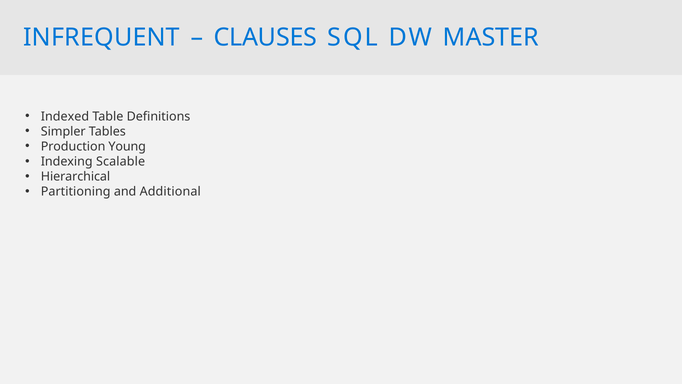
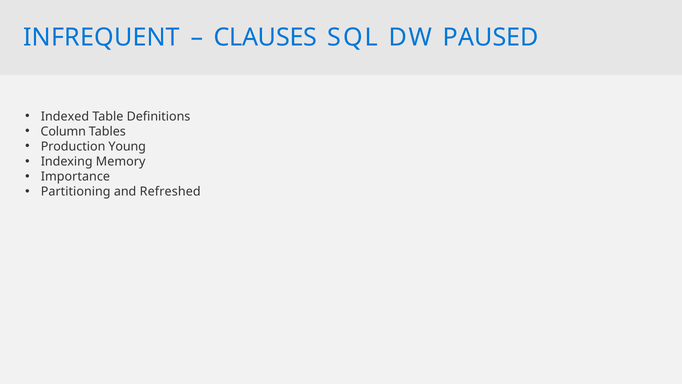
MASTER: MASTER -> PAUSED
Simpler: Simpler -> Column
Scalable: Scalable -> Memory
Hierarchical: Hierarchical -> Importance
Additional: Additional -> Refreshed
